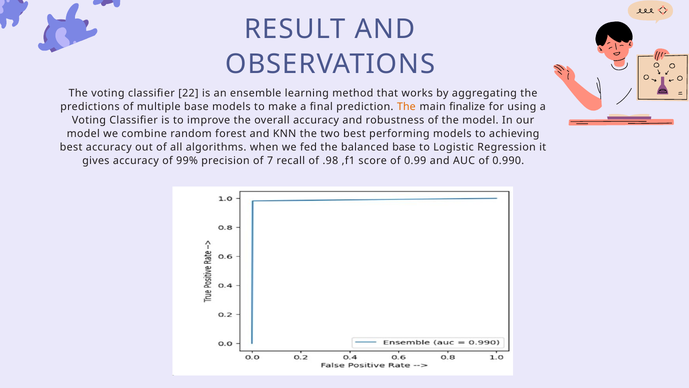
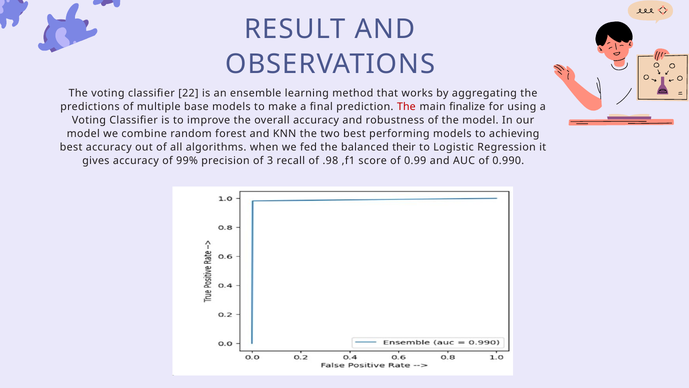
The at (406, 107) colour: orange -> red
balanced base: base -> their
7: 7 -> 3
